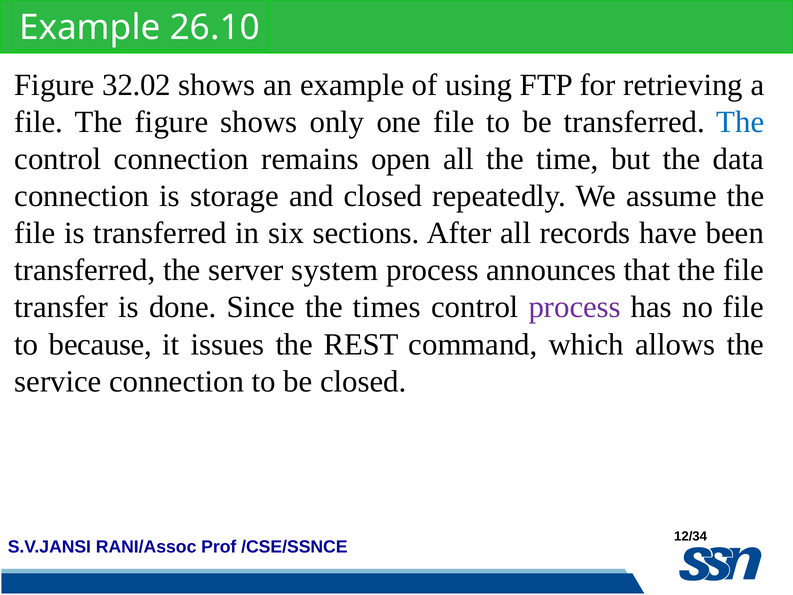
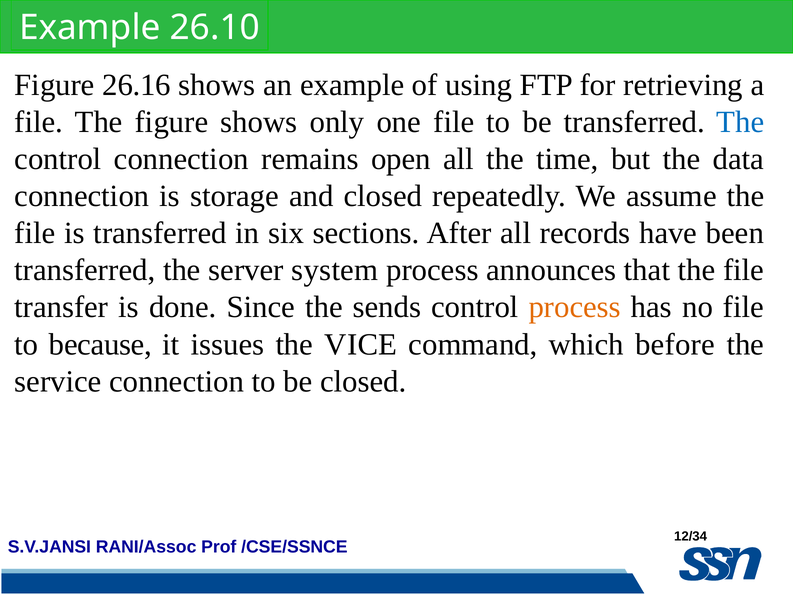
32.02: 32.02 -> 26.16
times: times -> sends
process at (575, 307) colour: purple -> orange
REST: REST -> VICE
allows: allows -> before
